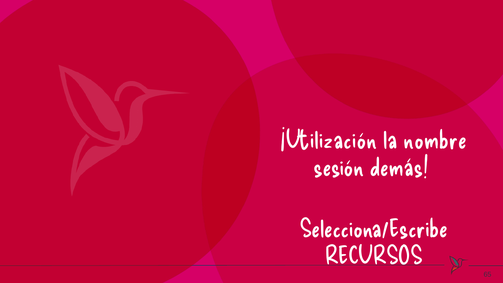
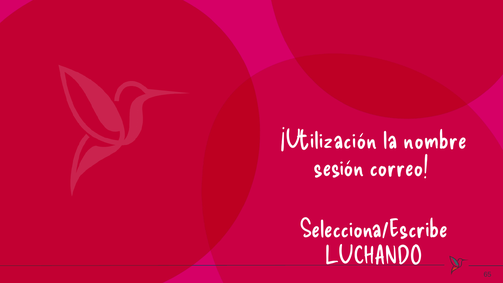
demás: demás -> correo
RECURSOS: RECURSOS -> LUCHANDO
